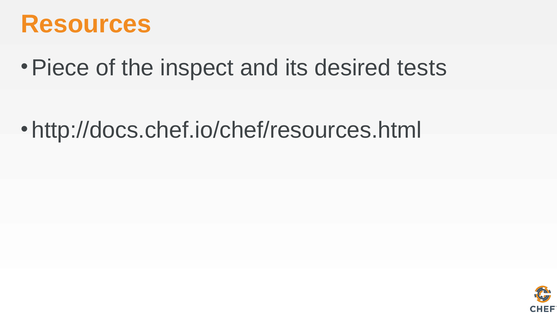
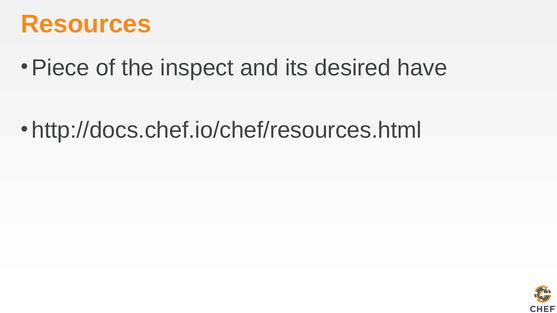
tests: tests -> have
